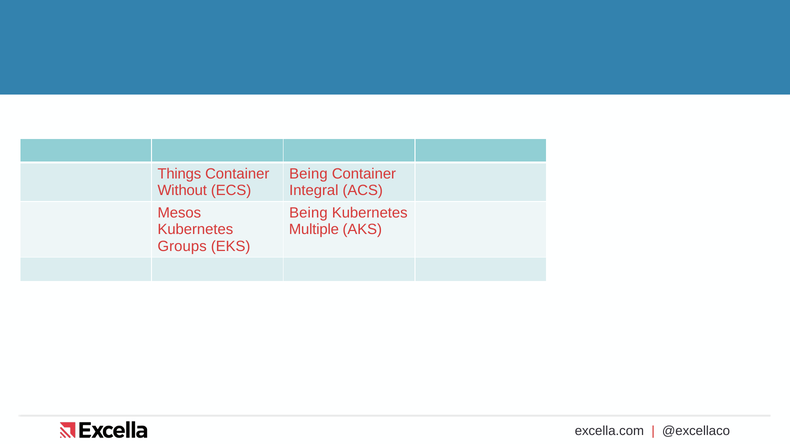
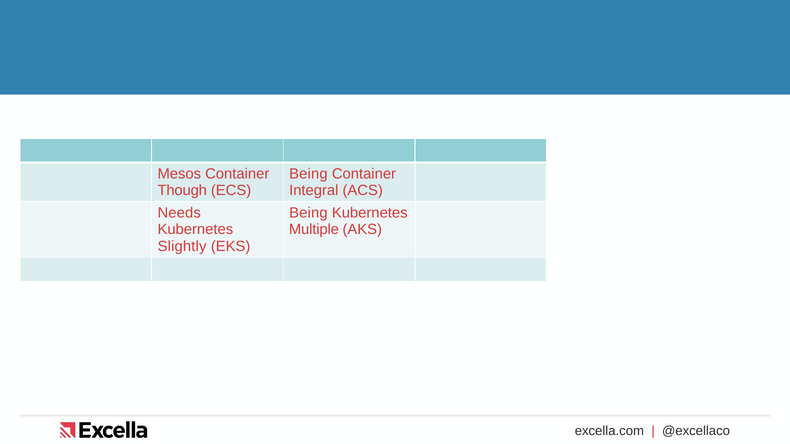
Things: Things -> Mesos
Without: Without -> Though
Mesos: Mesos -> Needs
Groups: Groups -> Slightly
